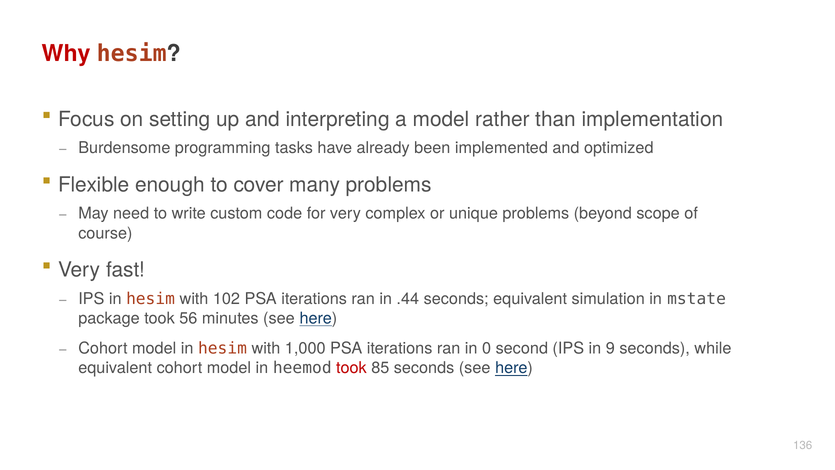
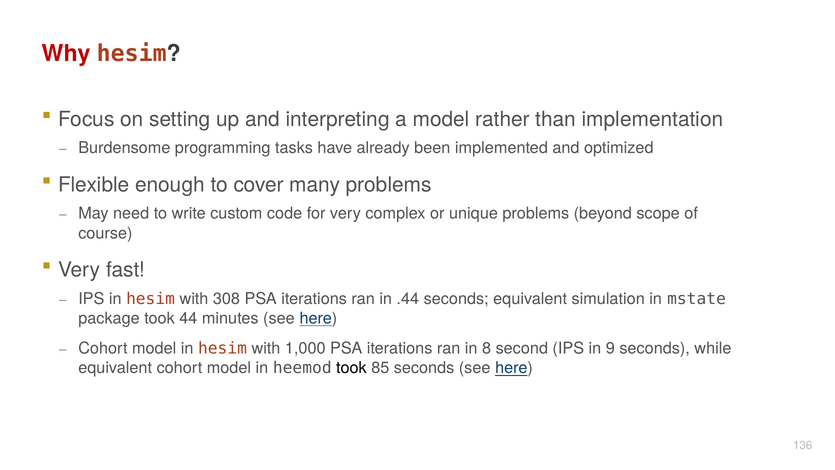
102: 102 -> 308
56: 56 -> 44
0: 0 -> 8
took at (351, 368) colour: red -> black
